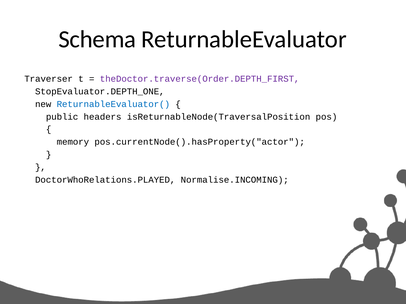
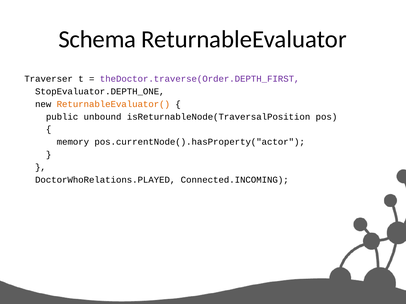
ReturnableEvaluator( colour: blue -> orange
headers: headers -> unbound
Normalise.INCOMING: Normalise.INCOMING -> Connected.INCOMING
